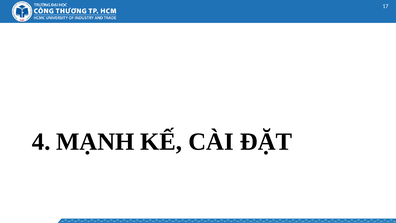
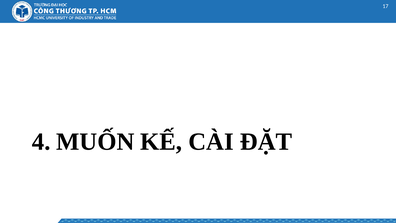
MẠNH: MẠNH -> MUỐN
